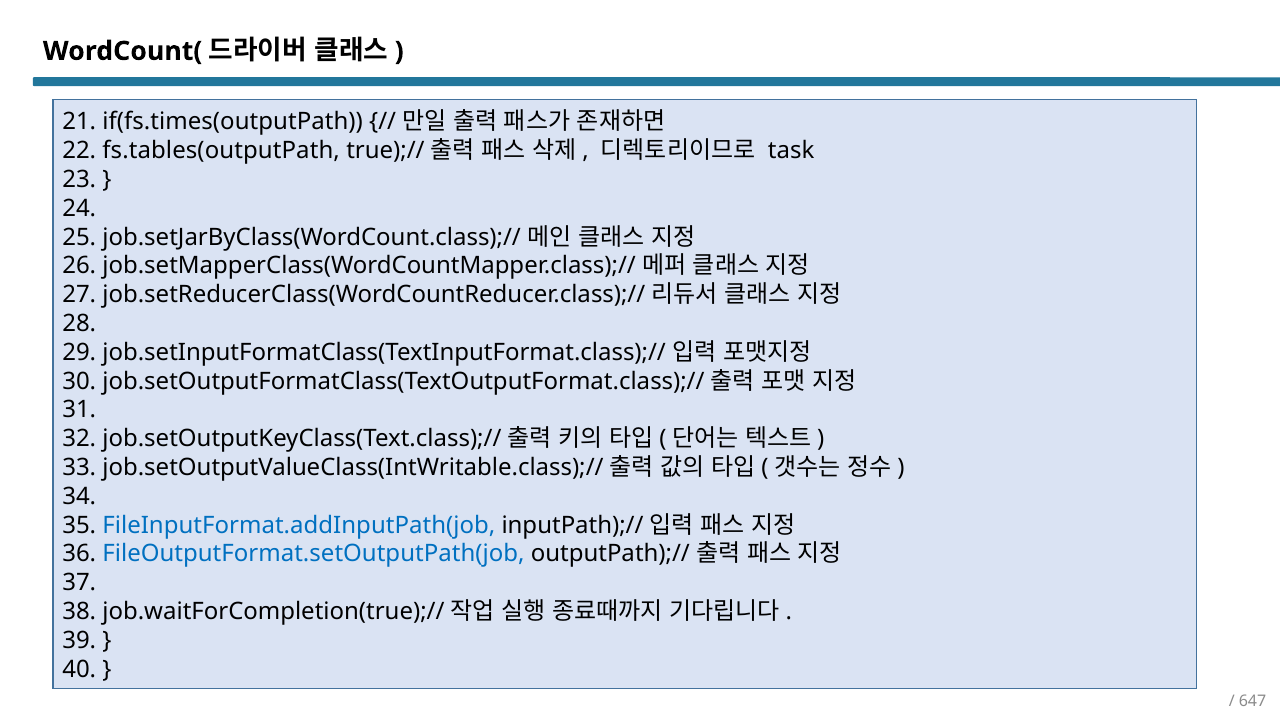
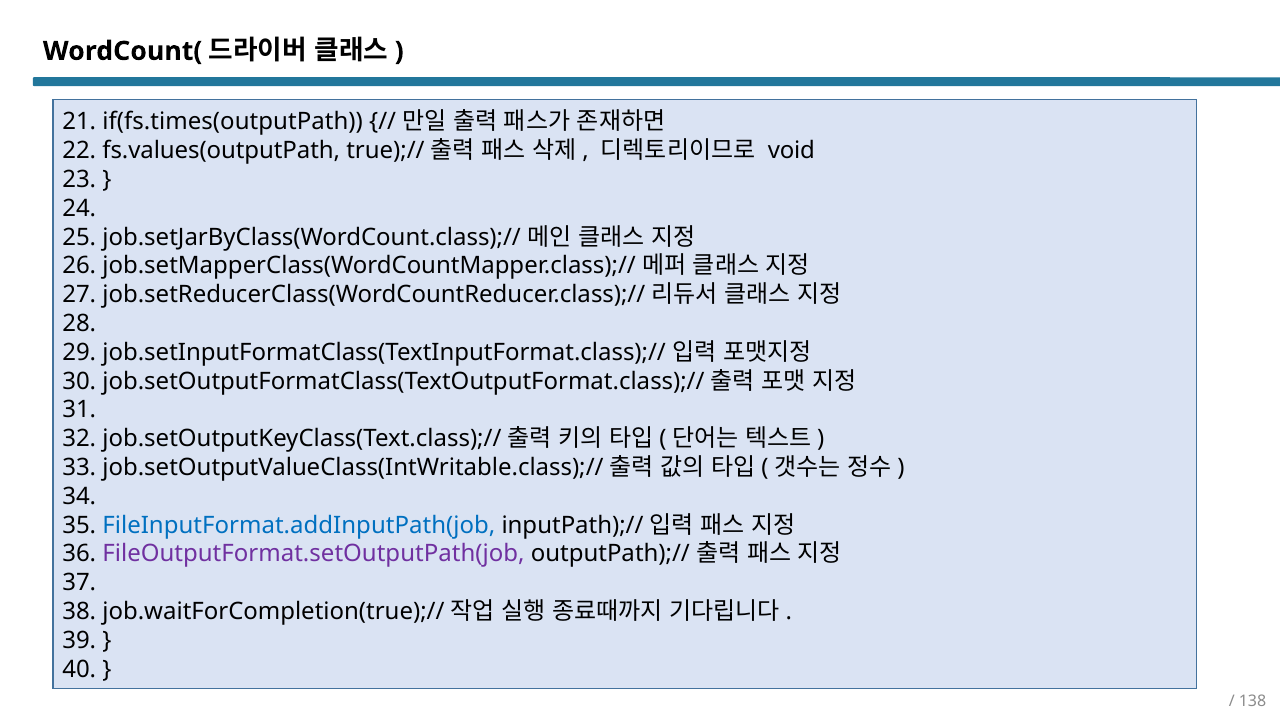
fs.tables(outputPath: fs.tables(outputPath -> fs.values(outputPath
task: task -> void
FileOutputFormat.setOutputPath(job colour: blue -> purple
647: 647 -> 138
